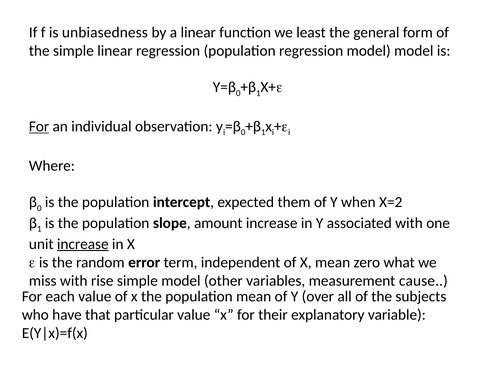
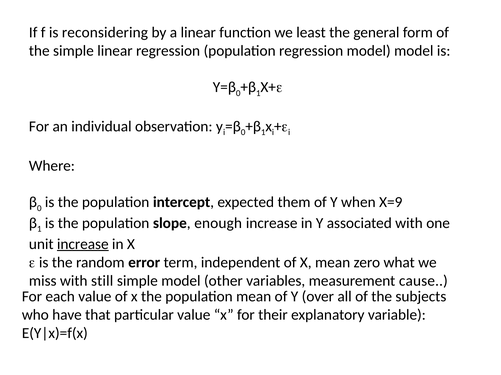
unbiasedness: unbiasedness -> reconsidering
For at (39, 127) underline: present -> none
X=2: X=2 -> X=9
amount: amount -> enough
rise: rise -> still
